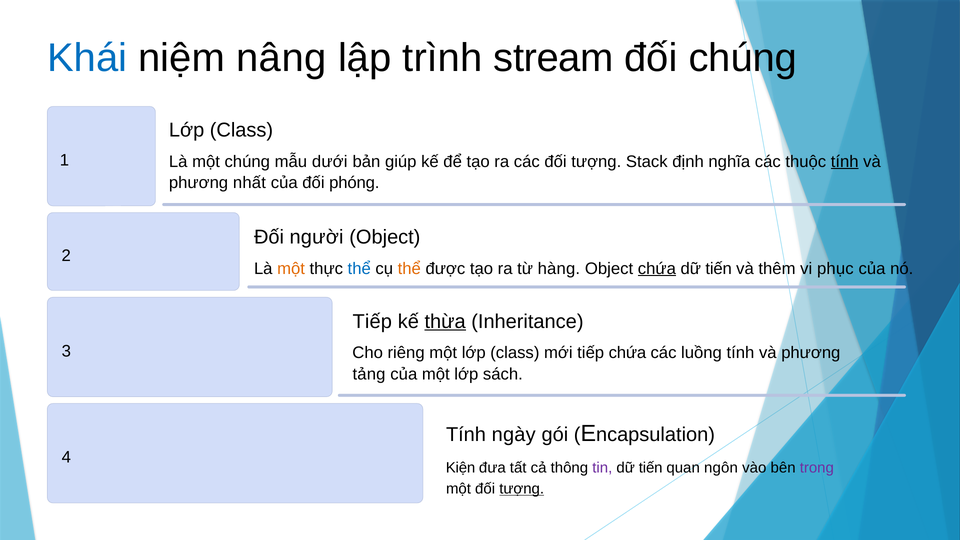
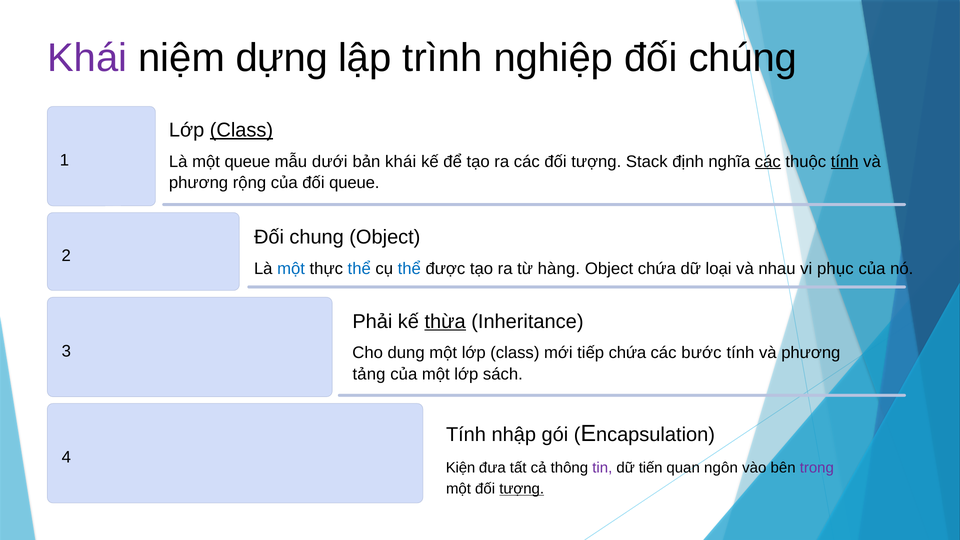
Khái at (87, 58) colour: blue -> purple
nâng: nâng -> dựng
stream: stream -> nghiệp
Class at (241, 130) underline: none -> present
một chúng: chúng -> queue
bản giúp: giúp -> khái
các at (768, 162) underline: none -> present
nhất: nhất -> rộng
đối phóng: phóng -> queue
người: người -> chung
một at (291, 269) colour: orange -> blue
thể at (409, 269) colour: orange -> blue
chứa at (657, 269) underline: present -> none
tiến at (719, 269): tiến -> loại
thêm: thêm -> nhau
Tiếp at (372, 322): Tiếp -> Phải
riêng: riêng -> dung
luồng: luồng -> bước
ngày: ngày -> nhập
